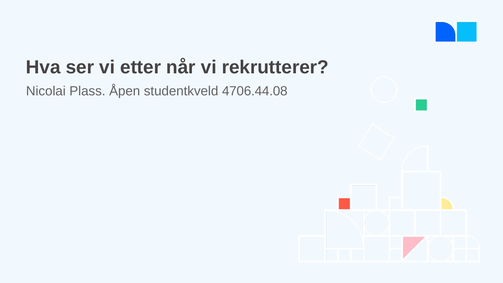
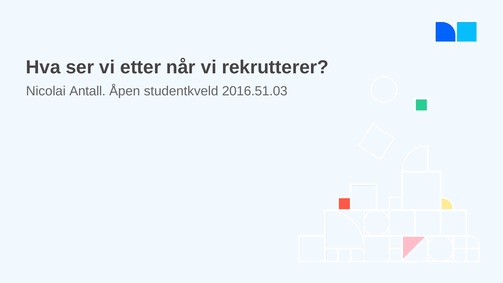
Plass: Plass -> Antall
4706.44.08: 4706.44.08 -> 2016.51.03
